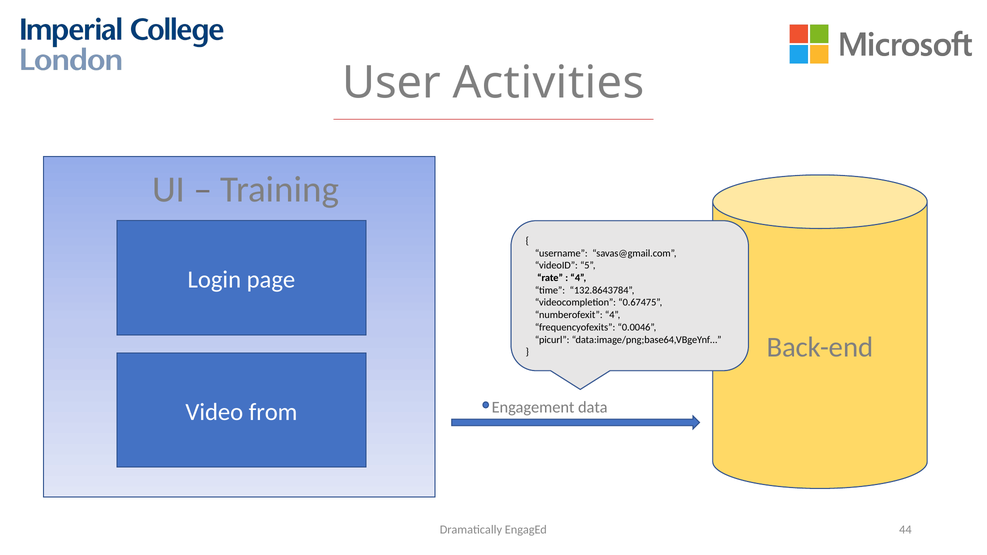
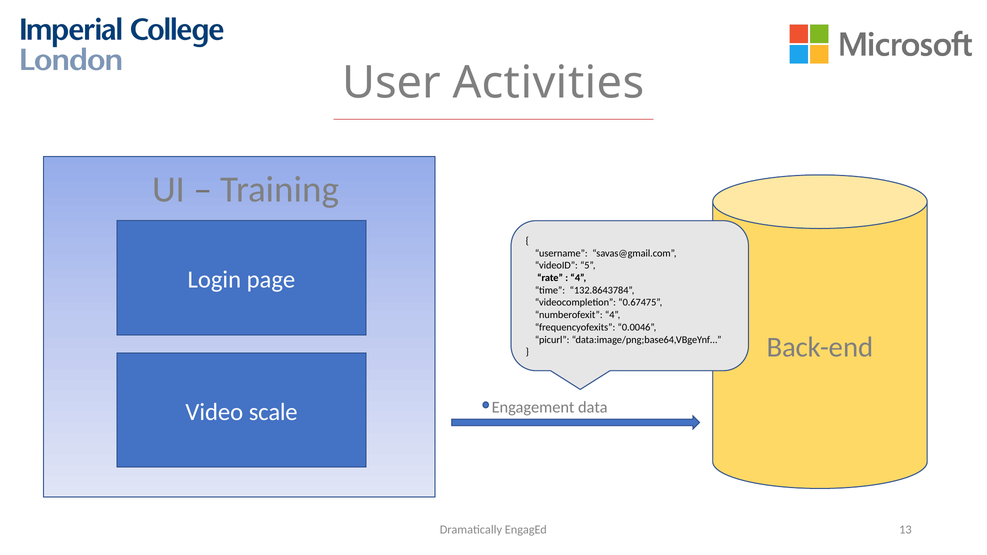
from: from -> scale
44: 44 -> 13
